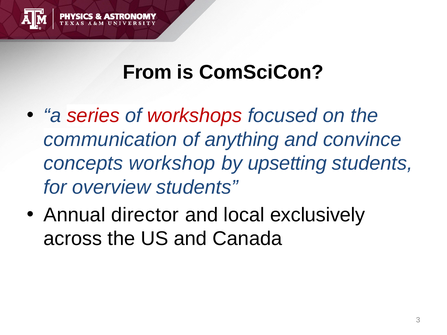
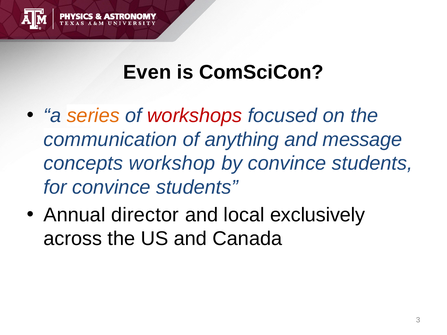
From: From -> Even
series colour: red -> orange
convince: convince -> message
by upsetting: upsetting -> convince
for overview: overview -> convince
